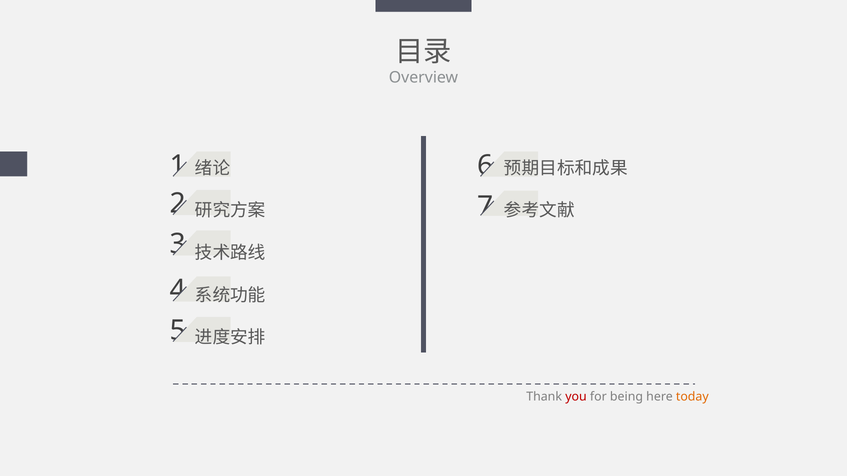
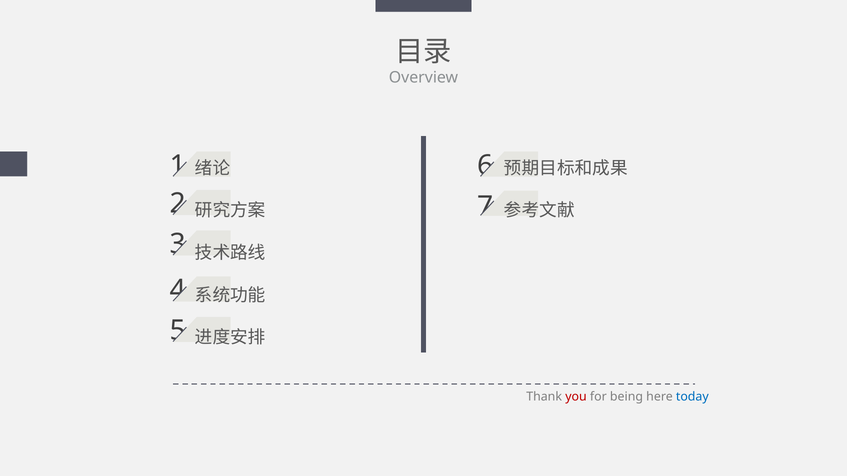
today colour: orange -> blue
